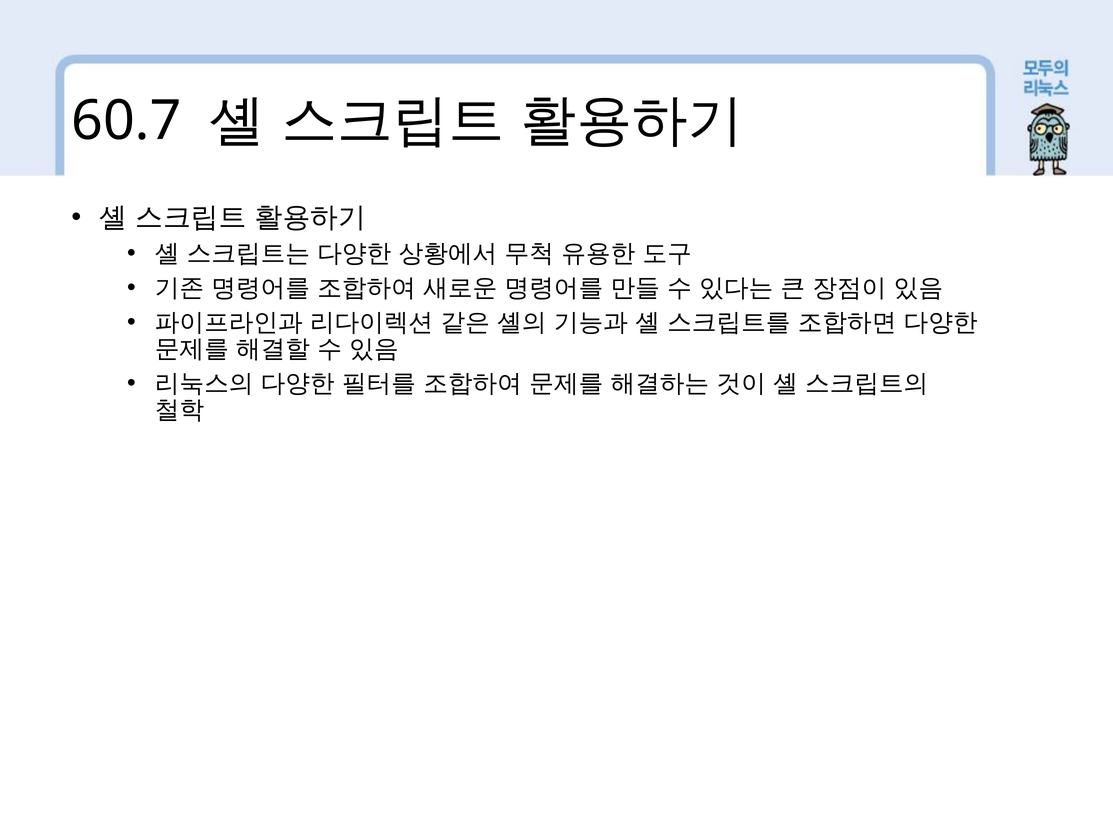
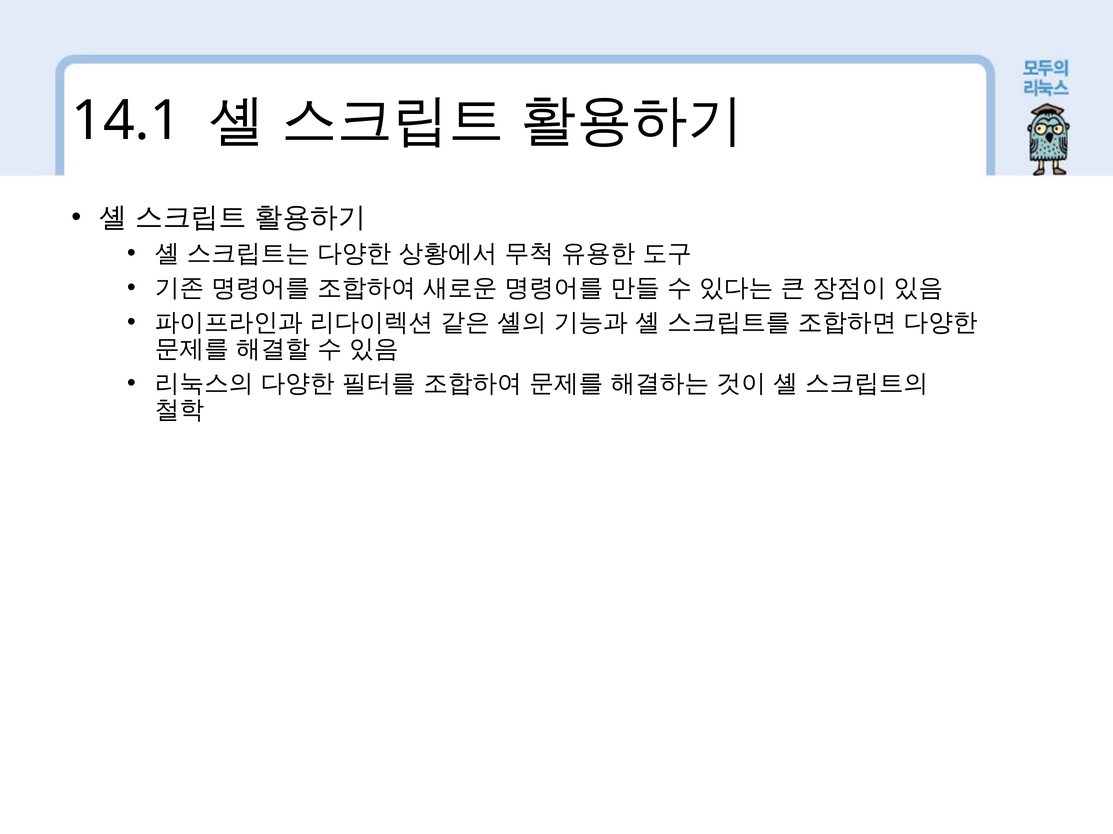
60.7: 60.7 -> 14.1
